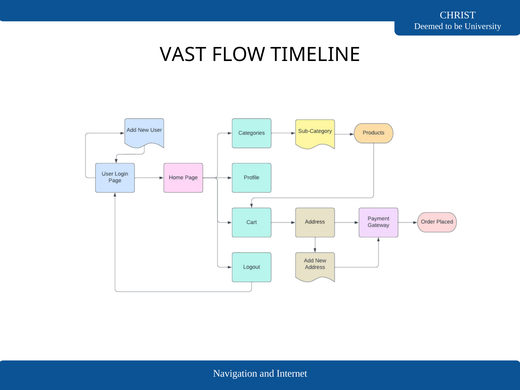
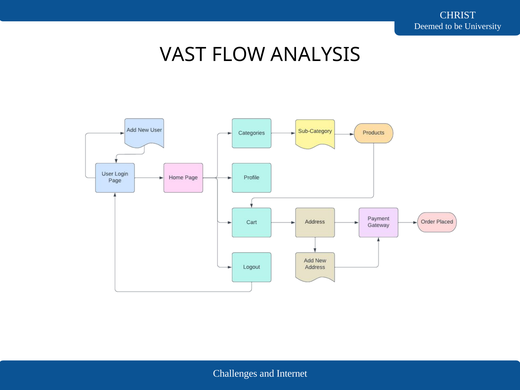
TIMELINE: TIMELINE -> ANALYSIS
Navigation: Navigation -> Challenges
